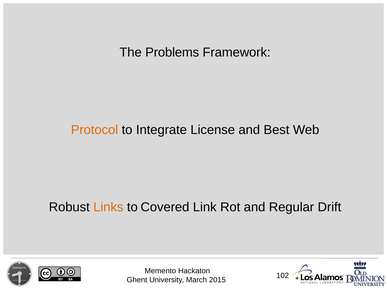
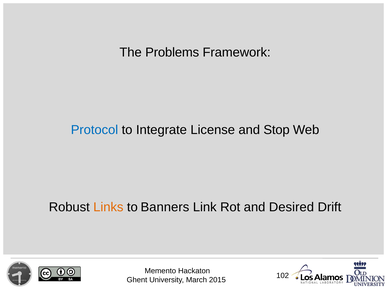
Protocol colour: orange -> blue
Best: Best -> Stop
Covered: Covered -> Banners
Regular: Regular -> Desired
